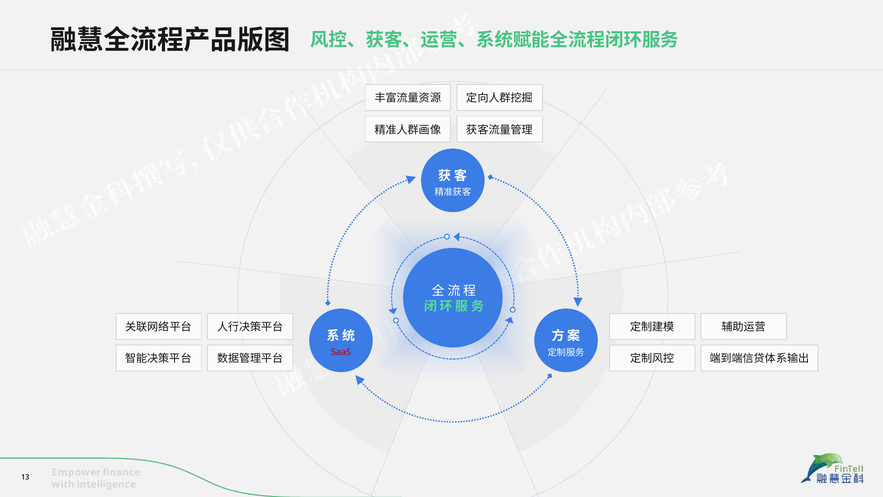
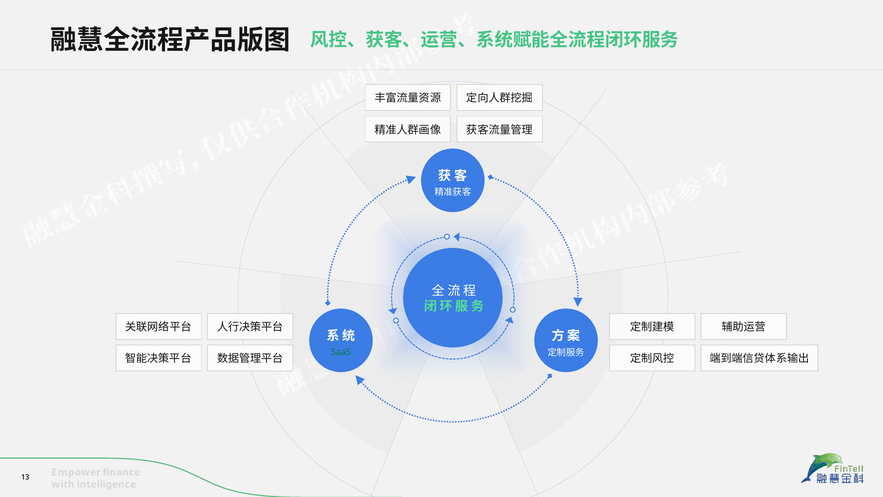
SaaS colour: red -> green
